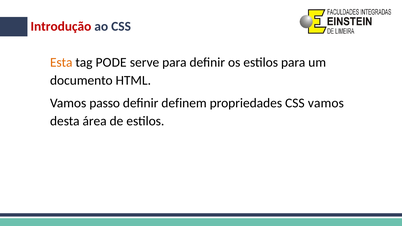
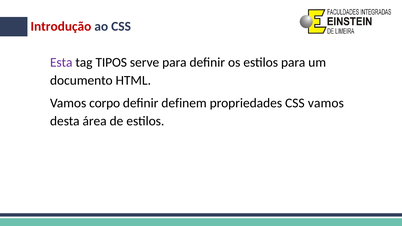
Esta colour: orange -> purple
PODE: PODE -> TIPOS
passo: passo -> corpo
